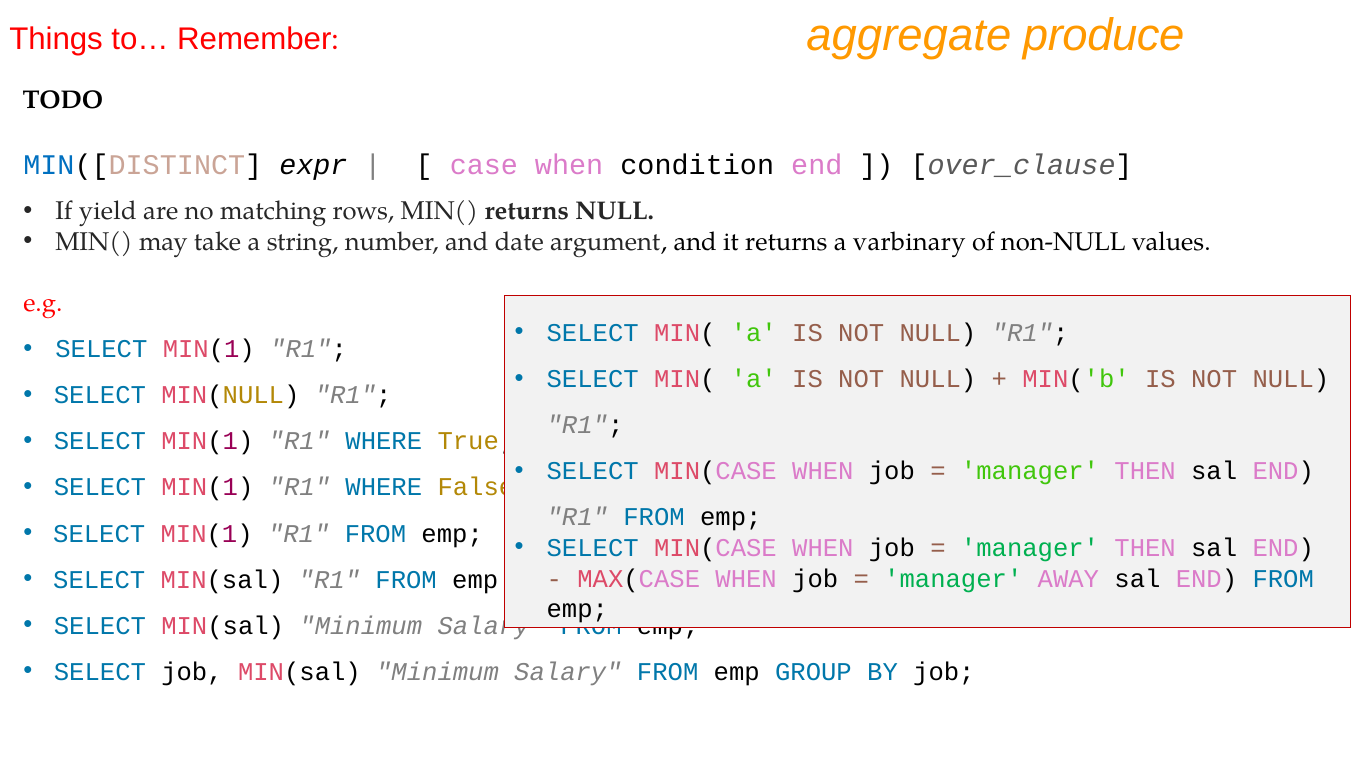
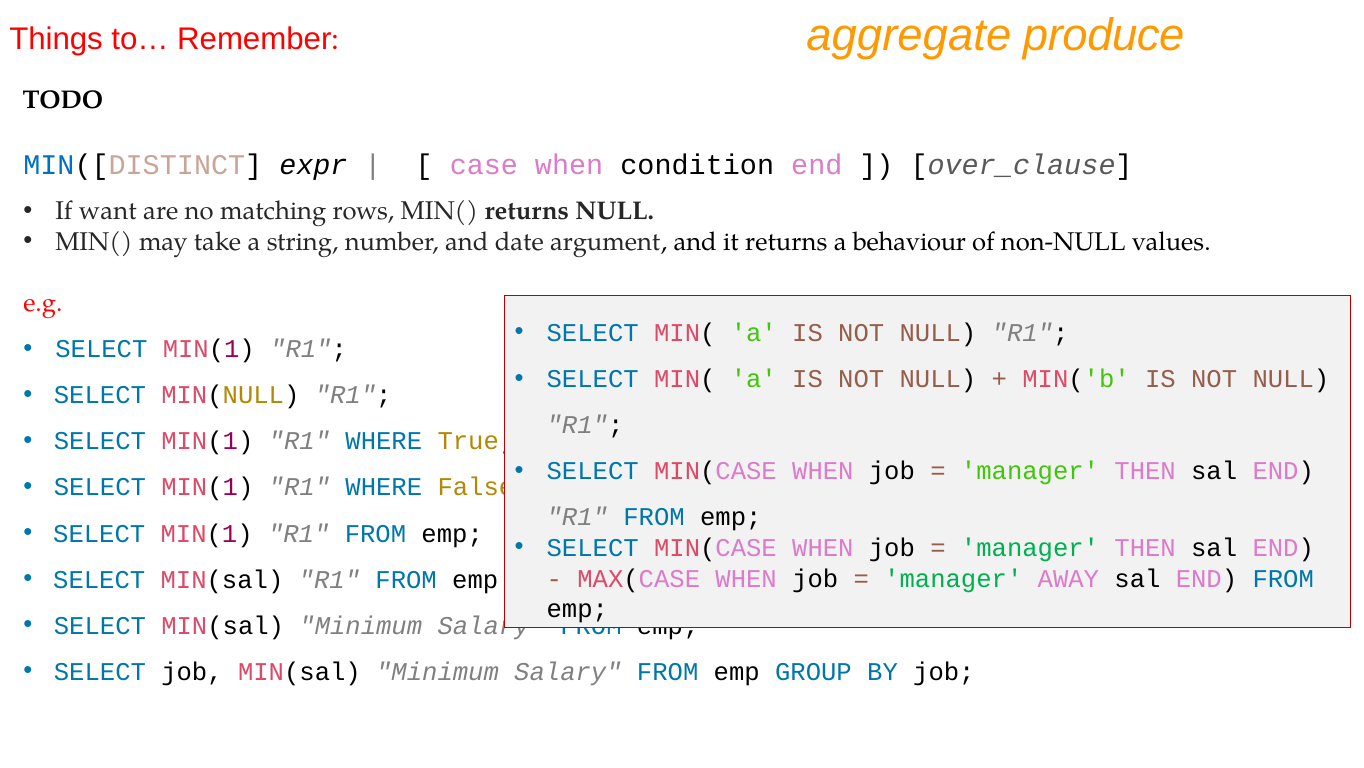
yield: yield -> want
varbinary: varbinary -> behaviour
